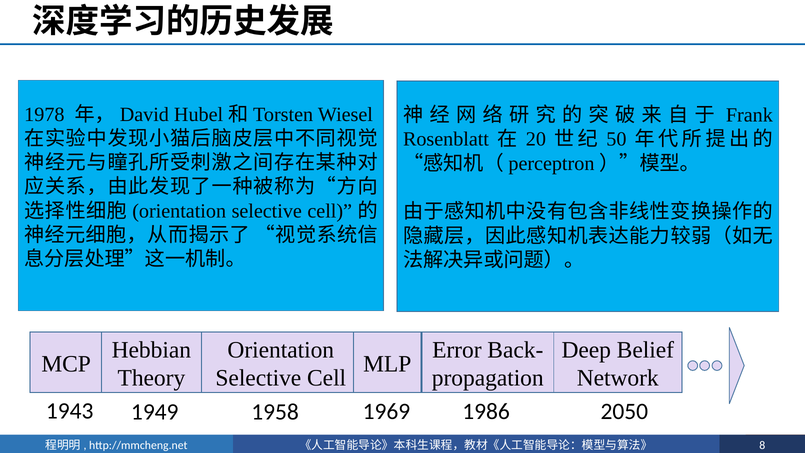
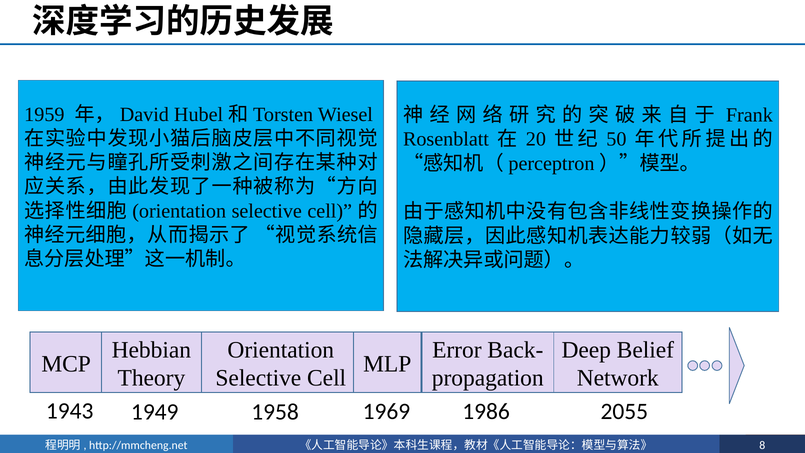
1978: 1978 -> 1959
2050: 2050 -> 2055
